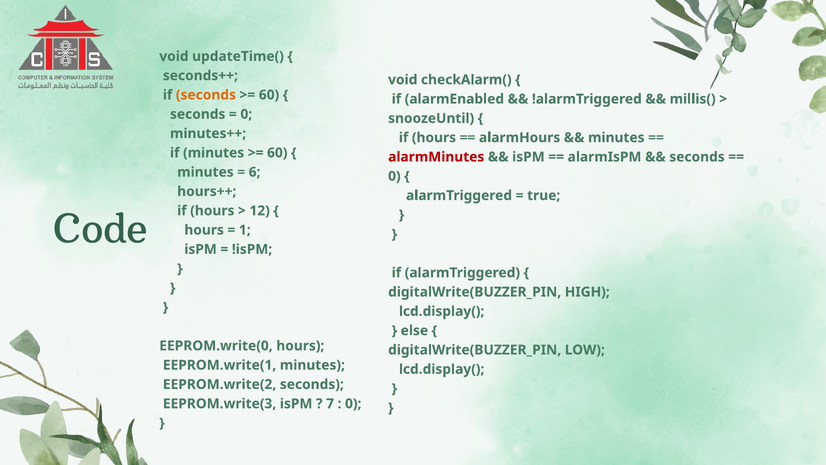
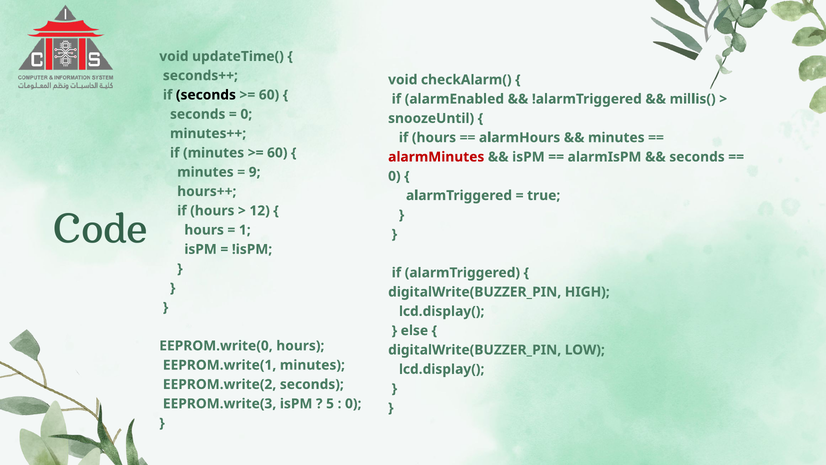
seconds at (206, 95) colour: orange -> black
6: 6 -> 9
7: 7 -> 5
